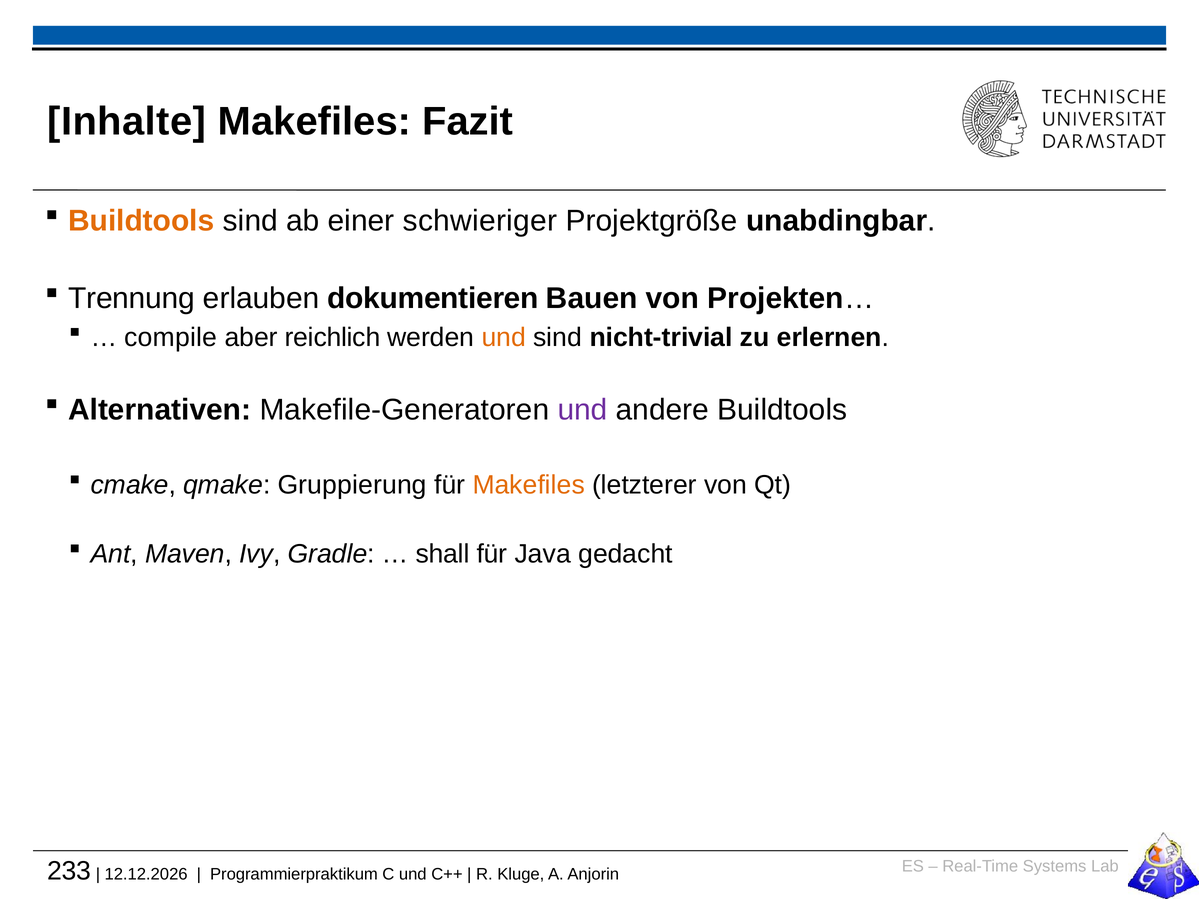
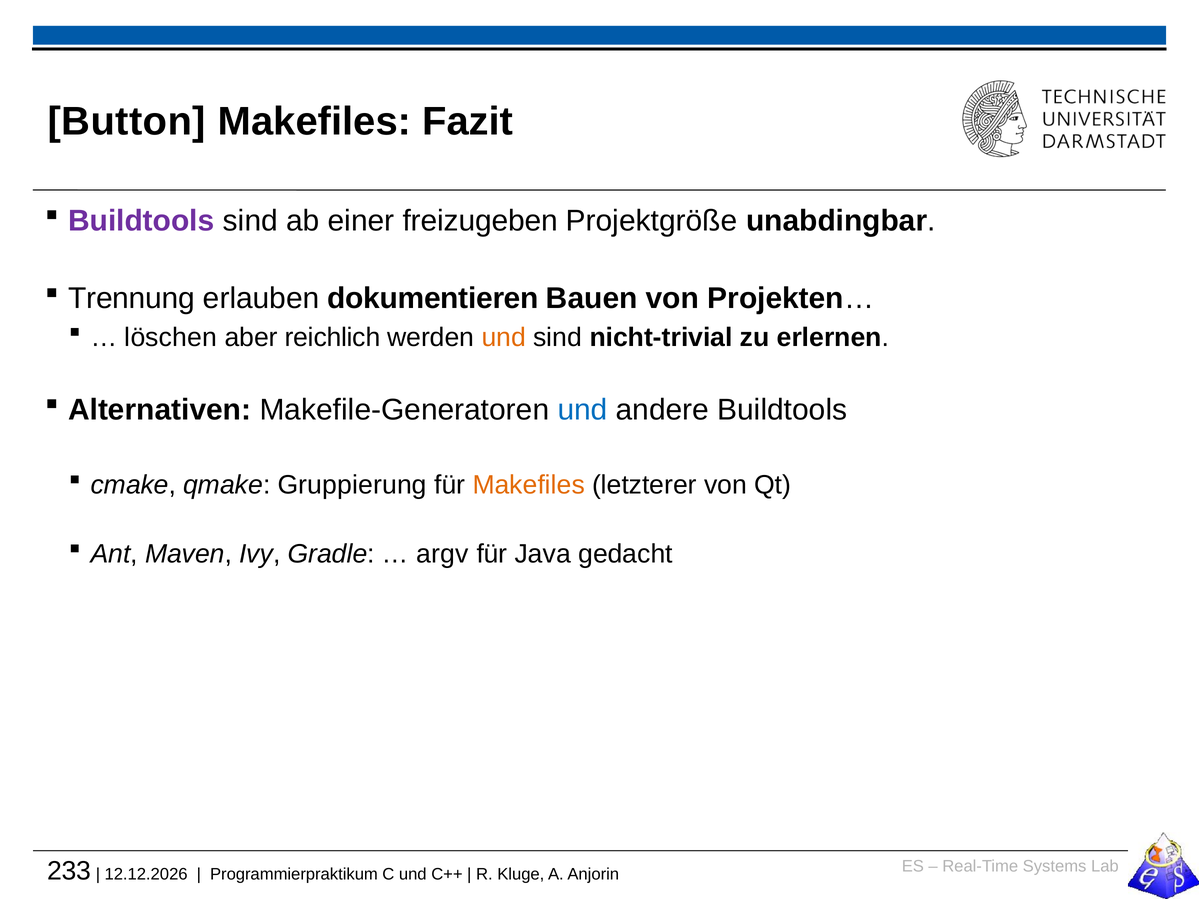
Inhalte: Inhalte -> Button
Buildtools at (141, 221) colour: orange -> purple
schwieriger: schwieriger -> freizugeben
compile: compile -> löschen
und at (583, 410) colour: purple -> blue
shall: shall -> argv
